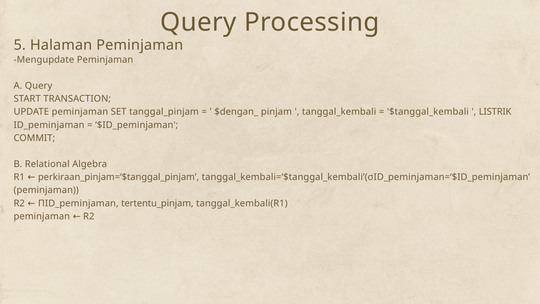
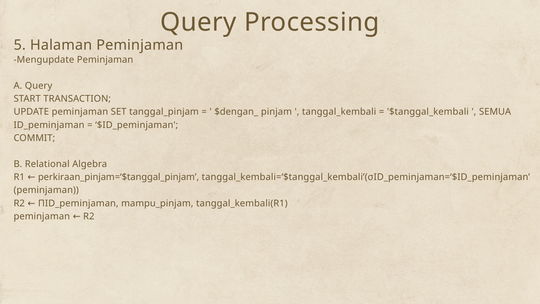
LISTRIK: LISTRIK -> SEMUA
tertentu_pinjam: tertentu_pinjam -> mampu_pinjam
